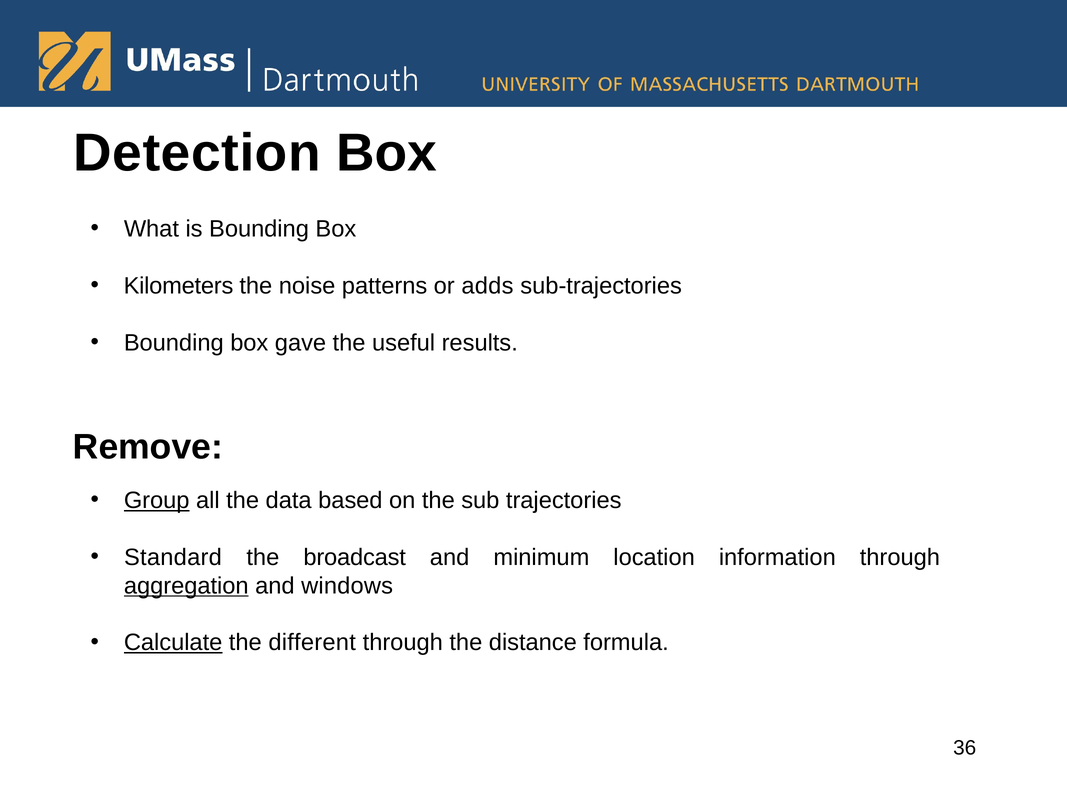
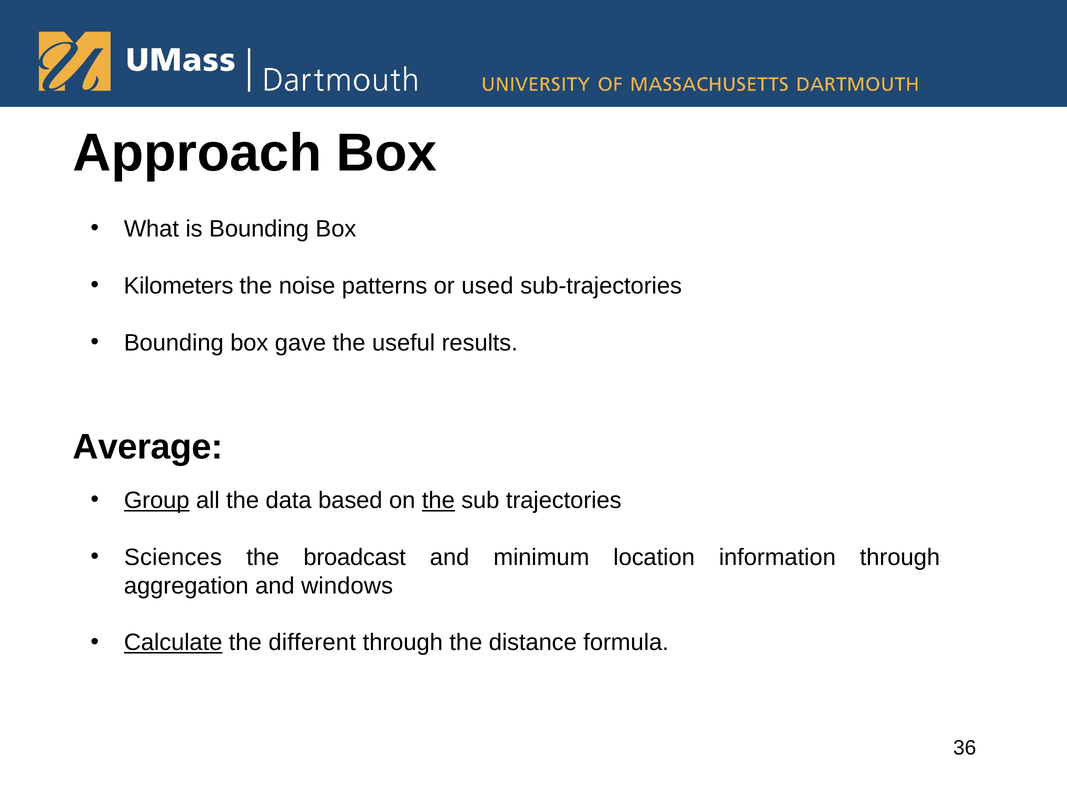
Detection: Detection -> Approach
adds: adds -> used
Remove: Remove -> Average
the at (438, 501) underline: none -> present
Standard: Standard -> Sciences
aggregation underline: present -> none
